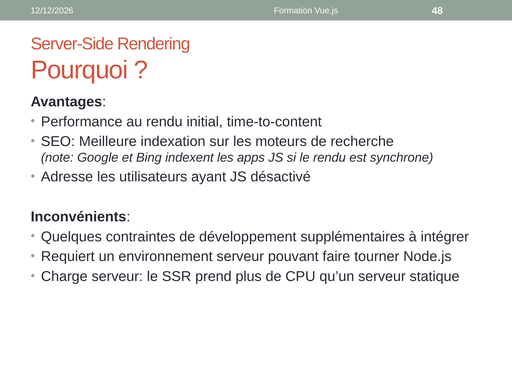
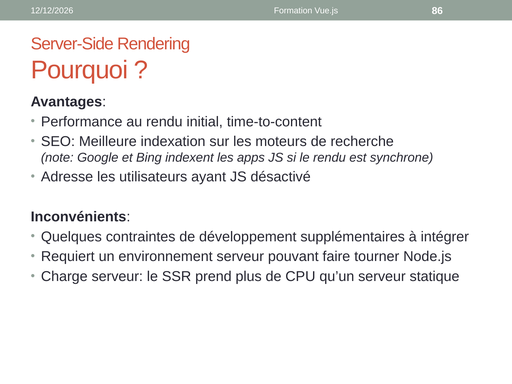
48: 48 -> 86
